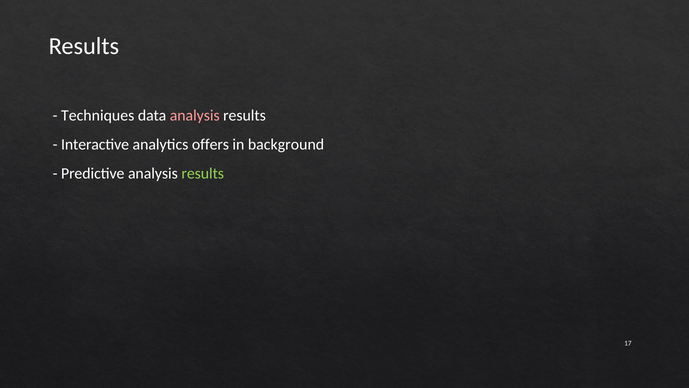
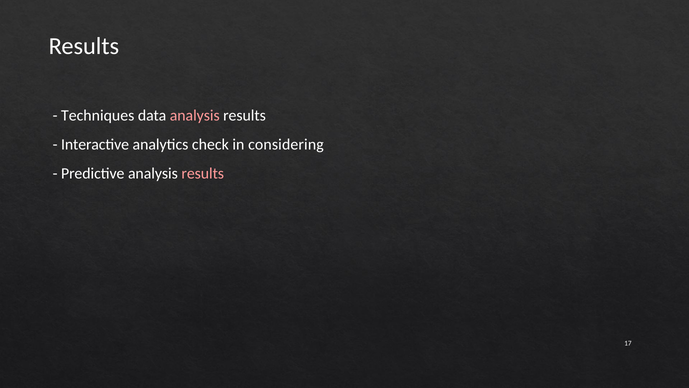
offers: offers -> check
background: background -> considering
results at (203, 173) colour: light green -> pink
